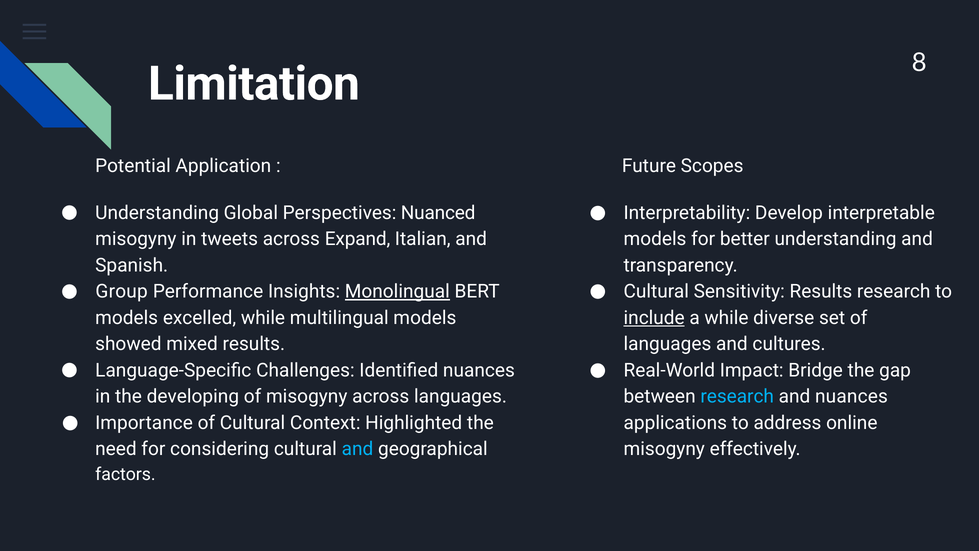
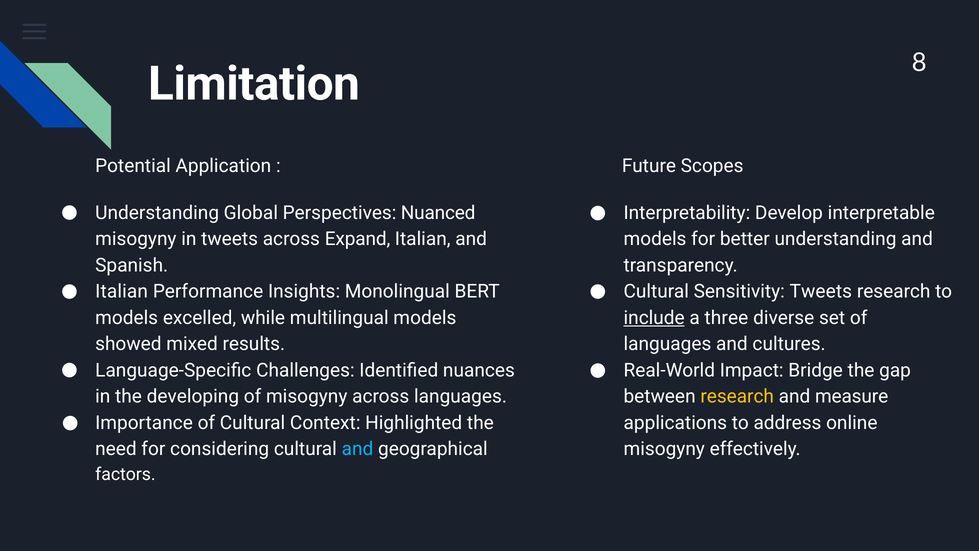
Group at (122, 291): Group -> Italian
Monolingual underline: present -> none
Sensitivity Results: Results -> Tweets
a while: while -> three
research at (737, 396) colour: light blue -> yellow
and nuances: nuances -> measure
